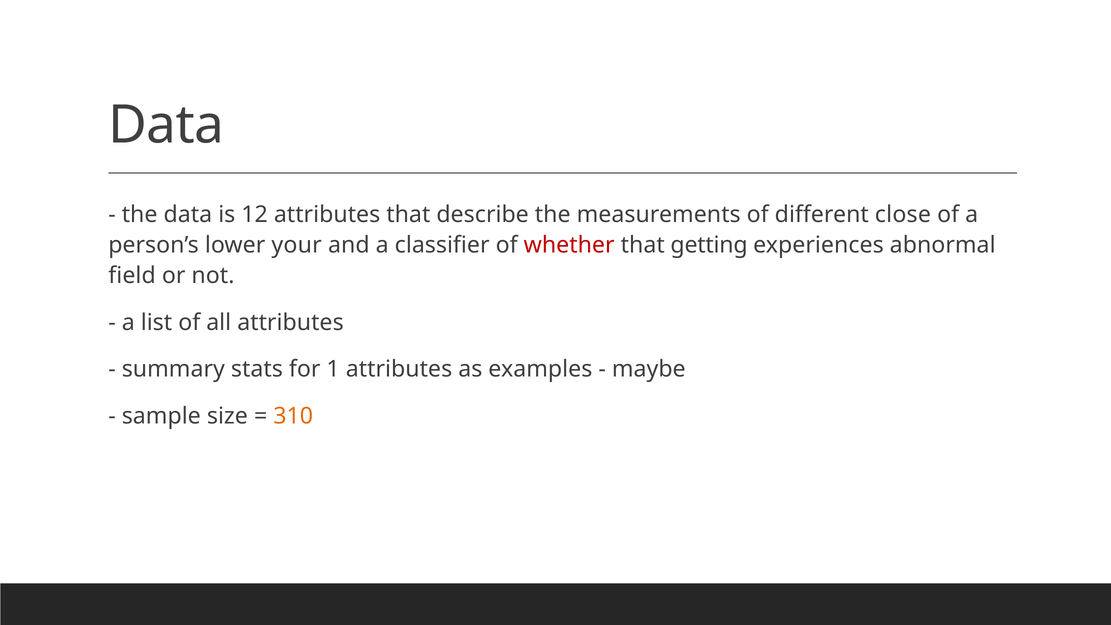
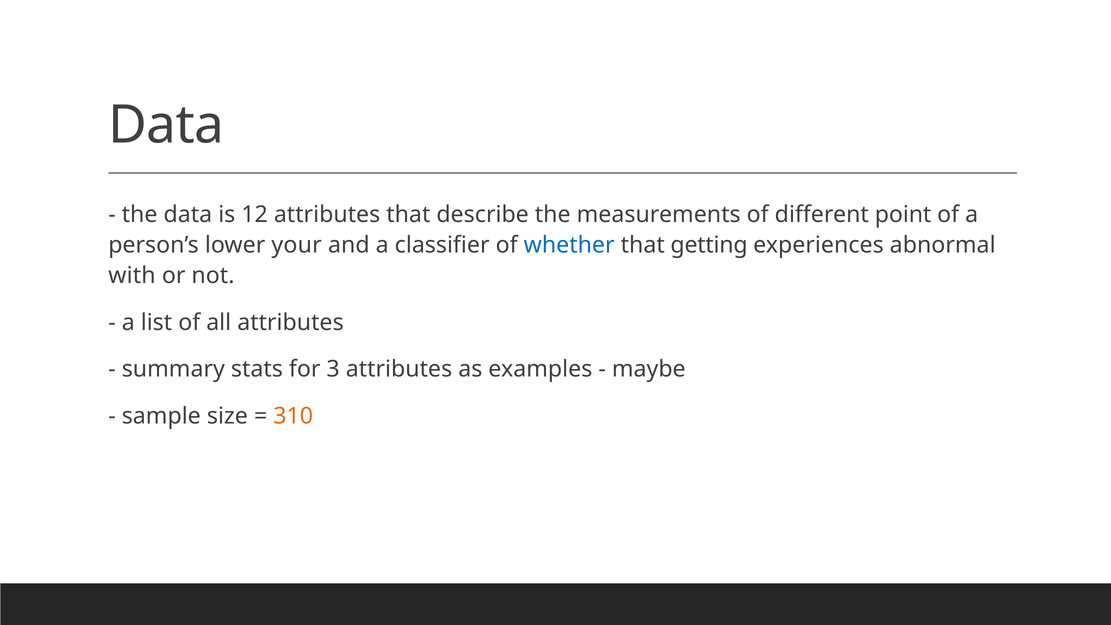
close: close -> point
whether colour: red -> blue
field: field -> with
1: 1 -> 3
